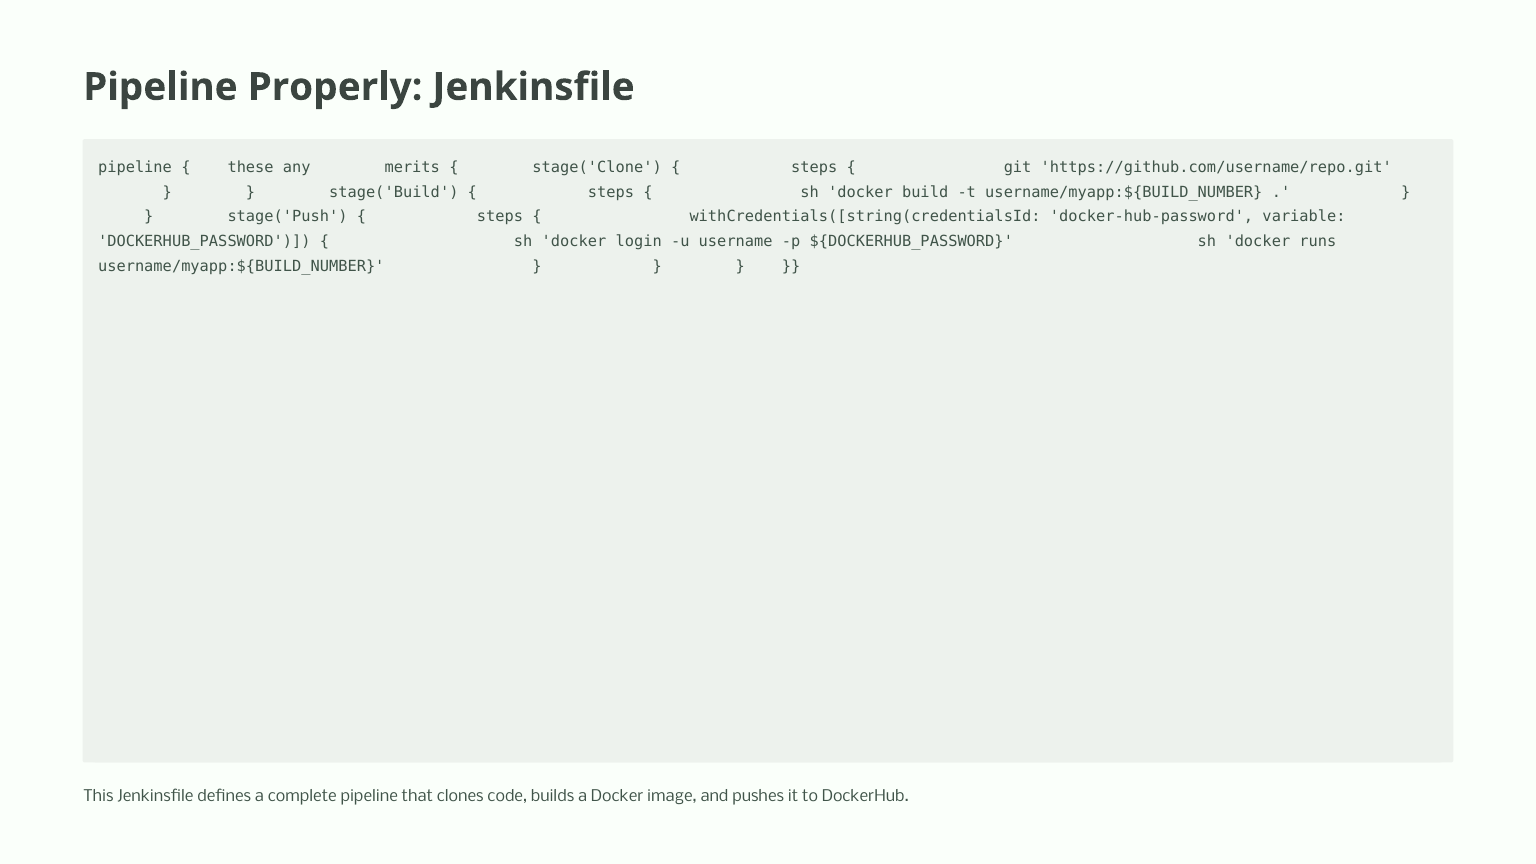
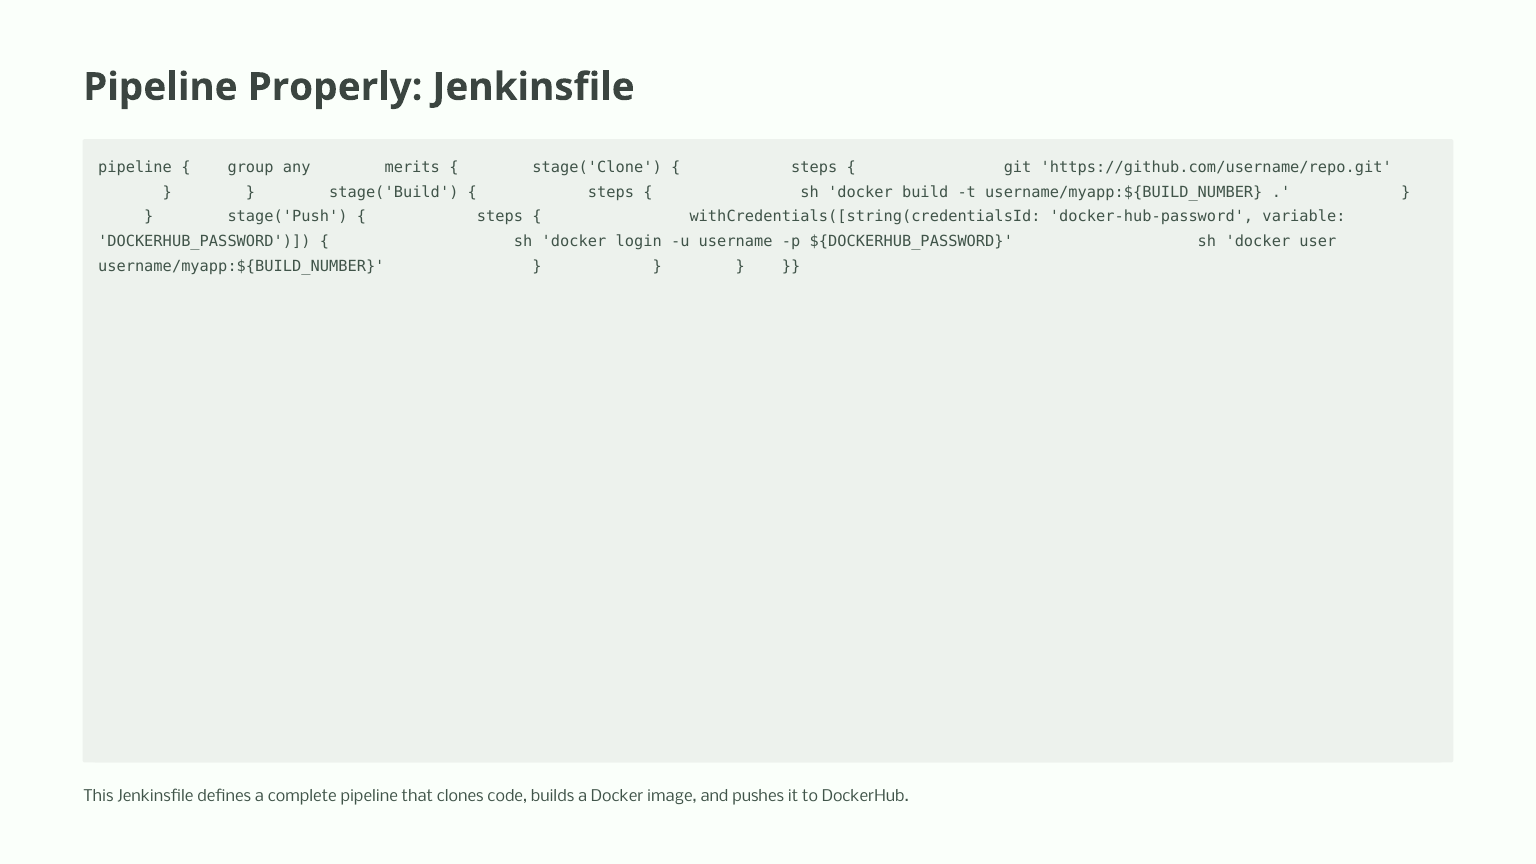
these: these -> group
runs: runs -> user
